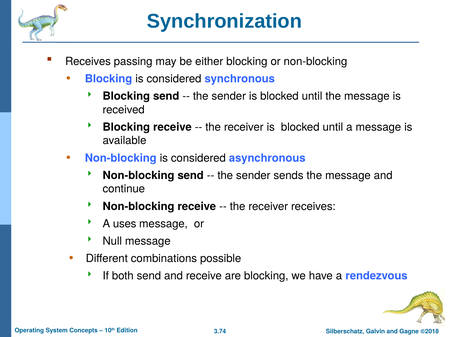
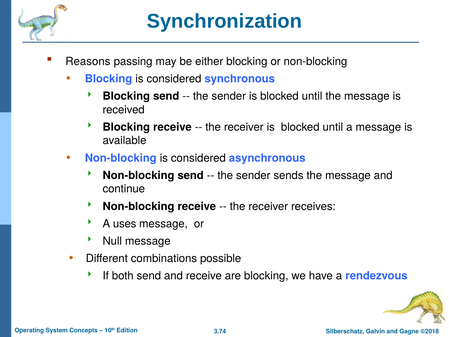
Receives at (88, 61): Receives -> Reasons
